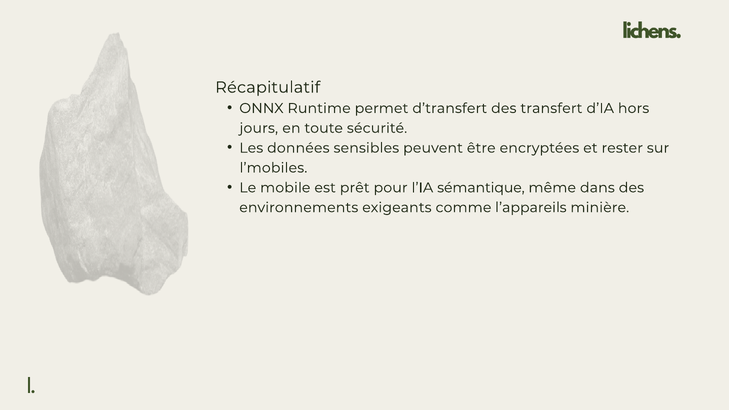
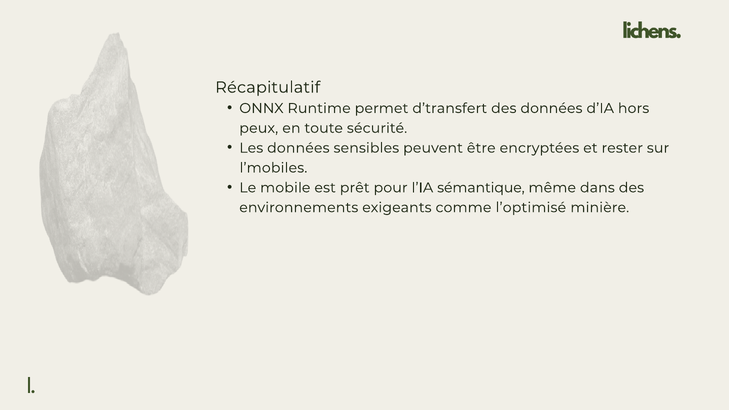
des transfert: transfert -> données
jours: jours -> peux
l’appareils: l’appareils -> l’optimisé
